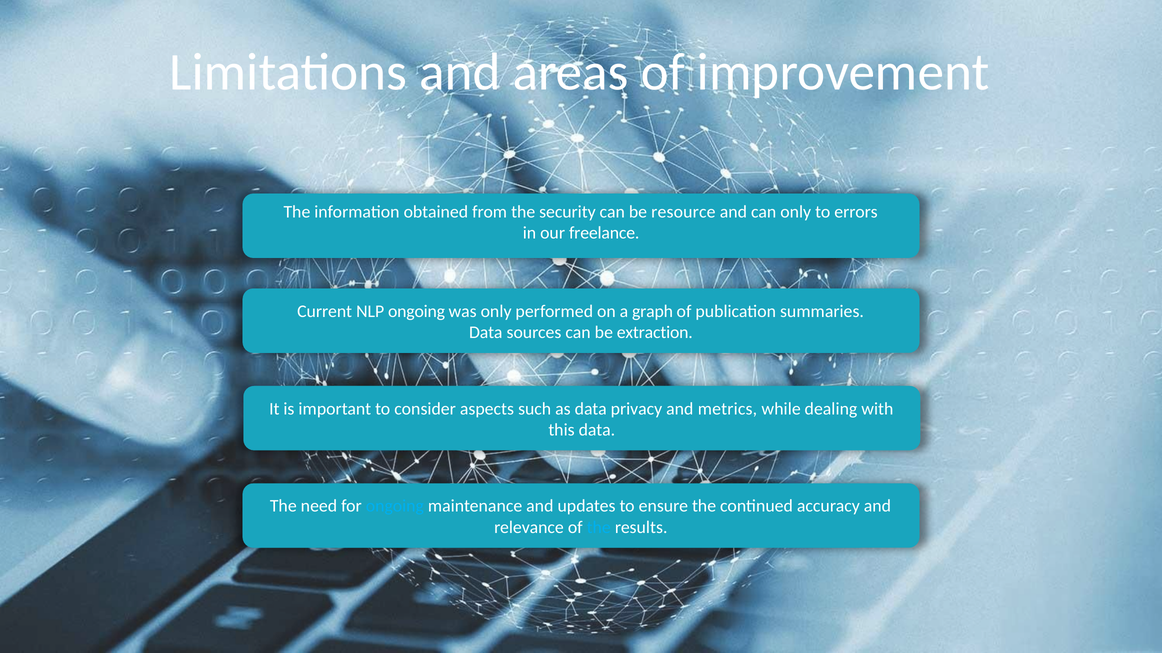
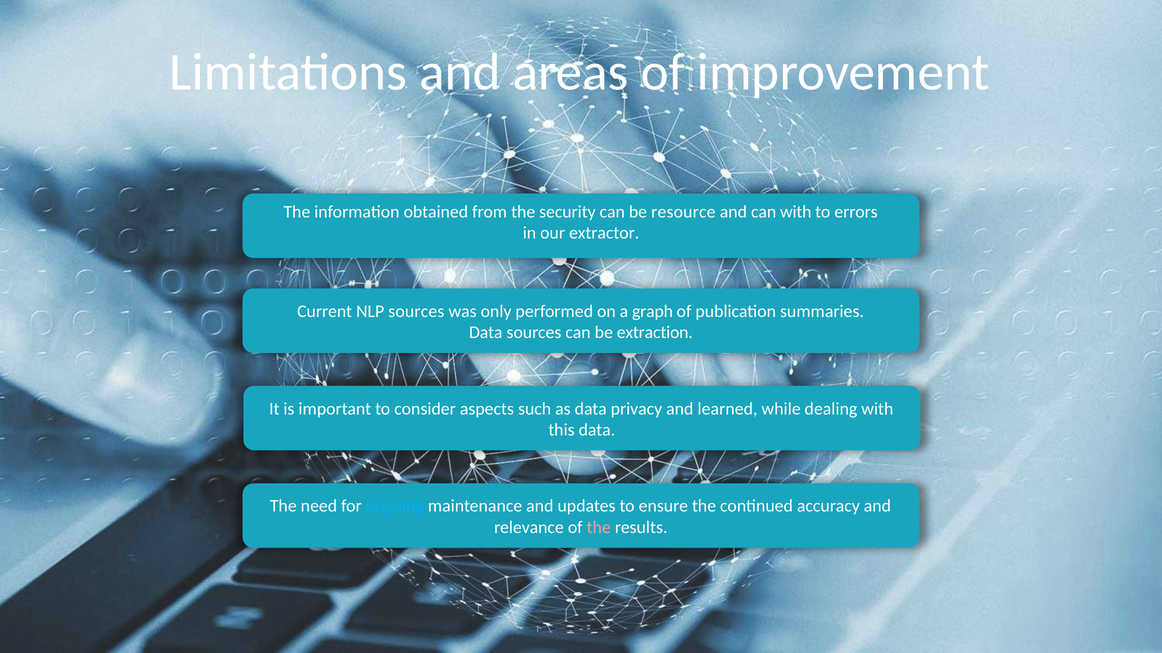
can only: only -> with
freelance: freelance -> extractor
NLP ongoing: ongoing -> sources
metrics: metrics -> learned
the at (599, 528) colour: light blue -> pink
